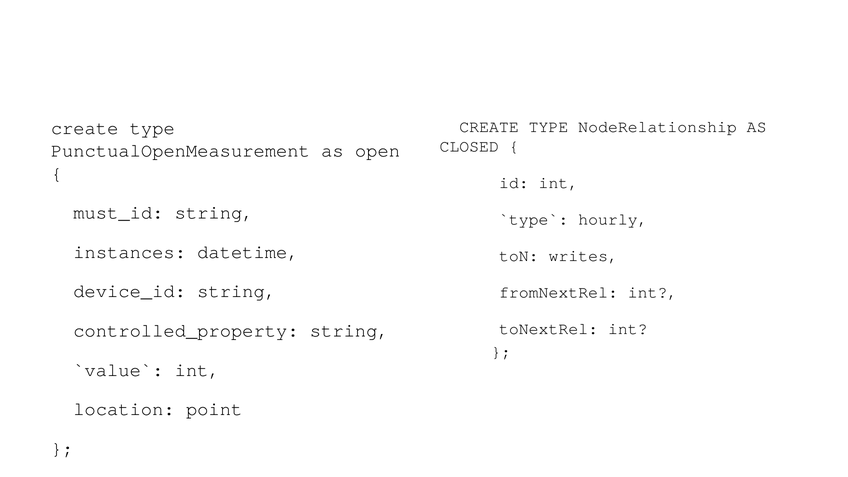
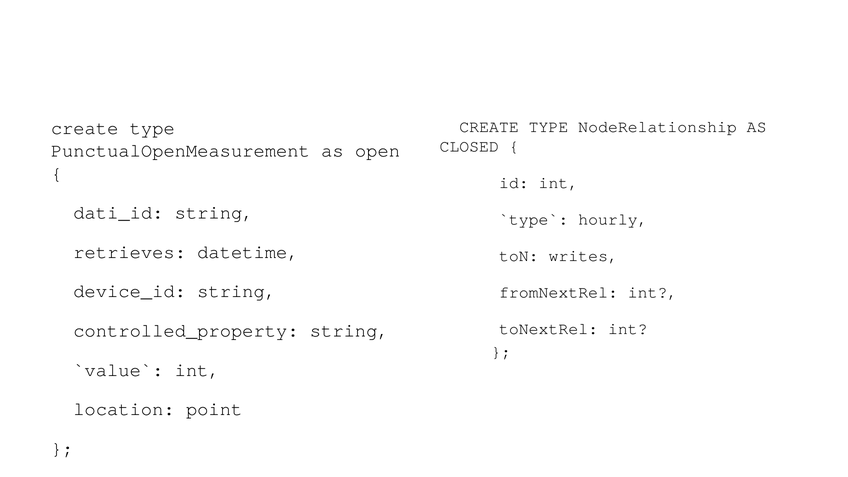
must_id: must_id -> dati_id
instances: instances -> retrieves
